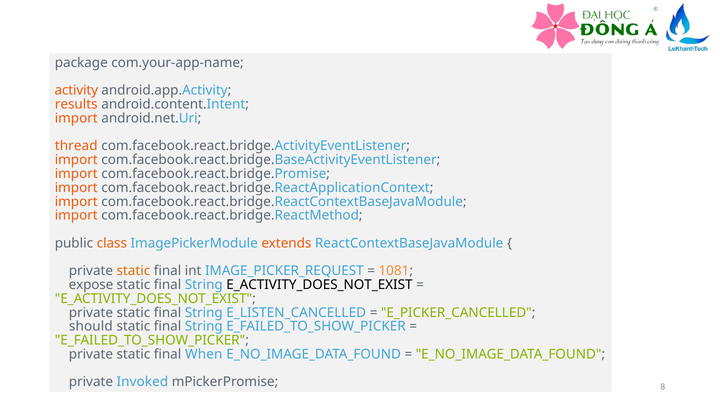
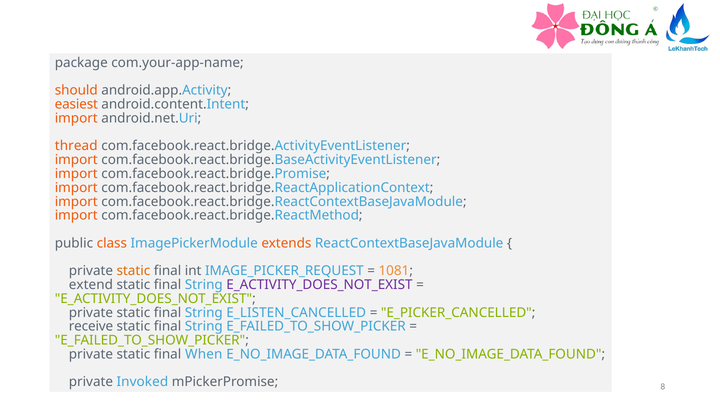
activity: activity -> should
results: results -> easiest
expose: expose -> extend
E_ACTIVITY_DOES_NOT_EXIST at (319, 285) colour: black -> purple
should: should -> receive
